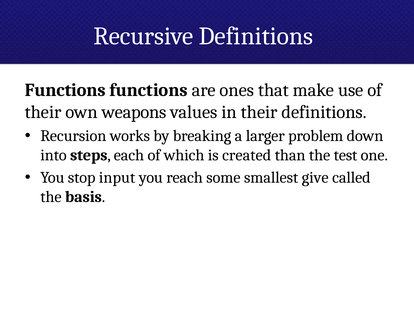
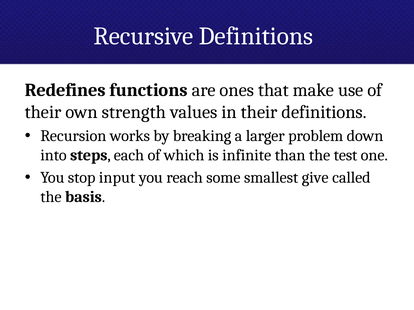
Functions at (65, 90): Functions -> Redefines
weapons: weapons -> strength
created: created -> infinite
